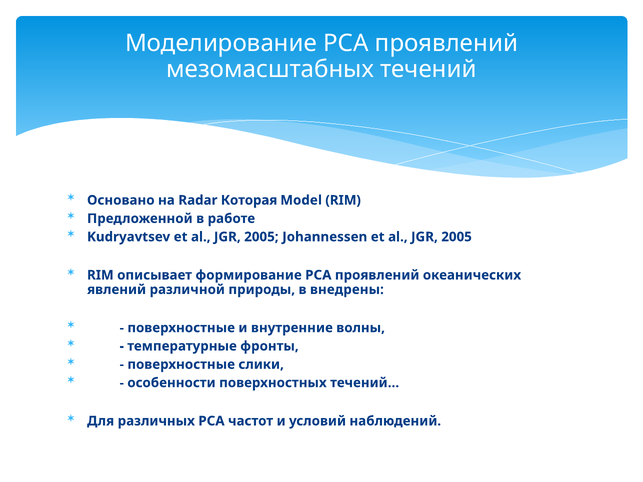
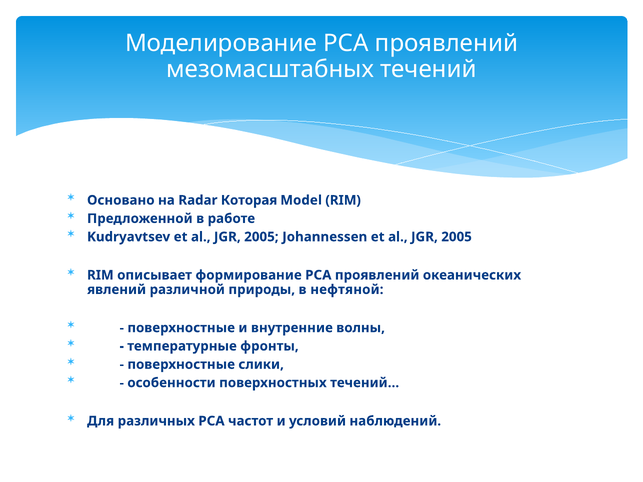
внедрены: внедрены -> нефтяной
